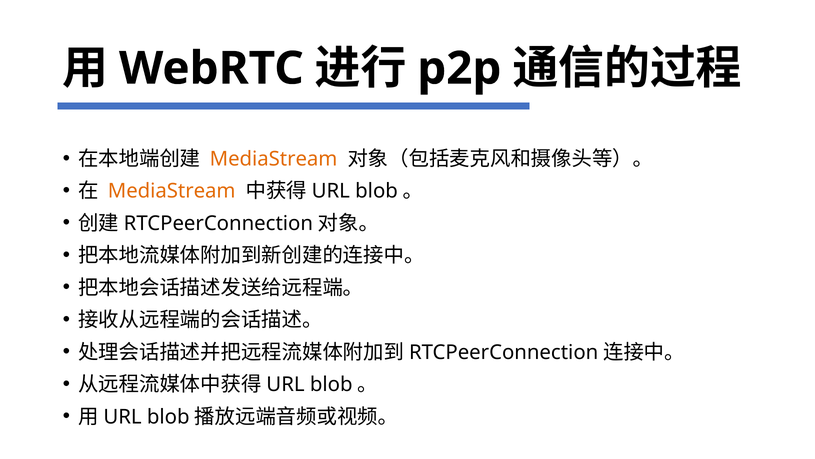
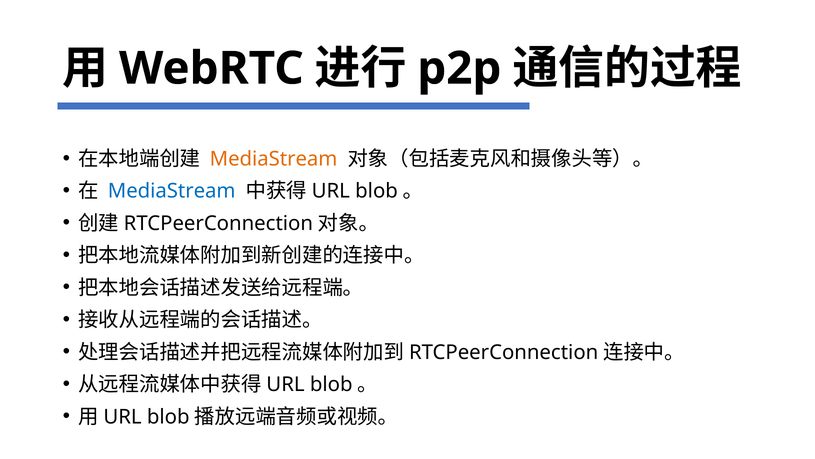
MediaStream at (172, 191) colour: orange -> blue
